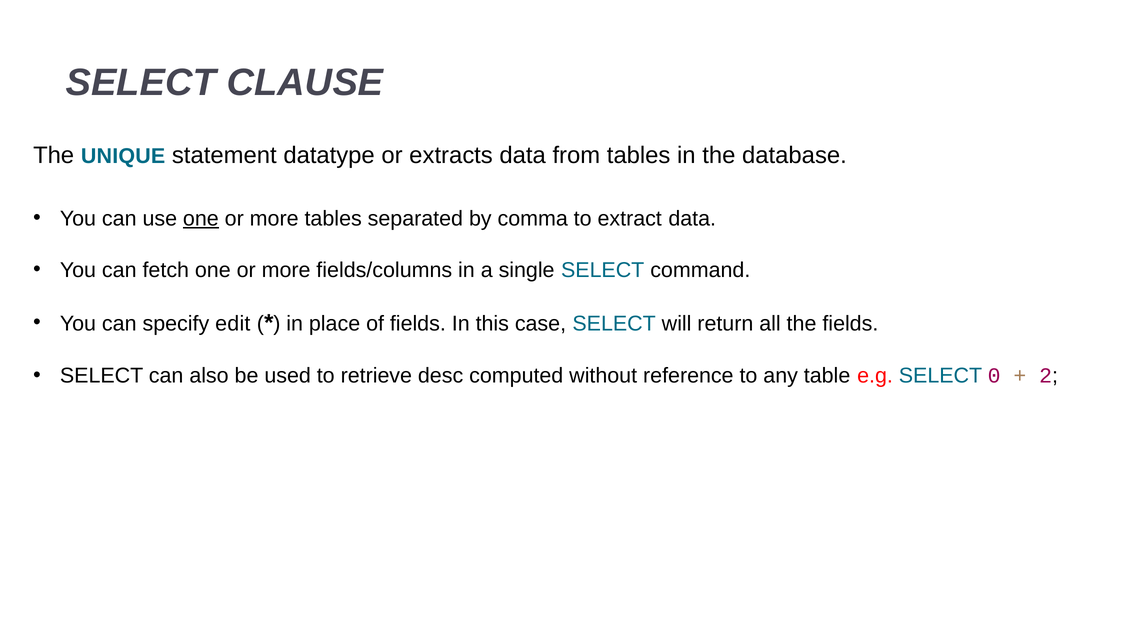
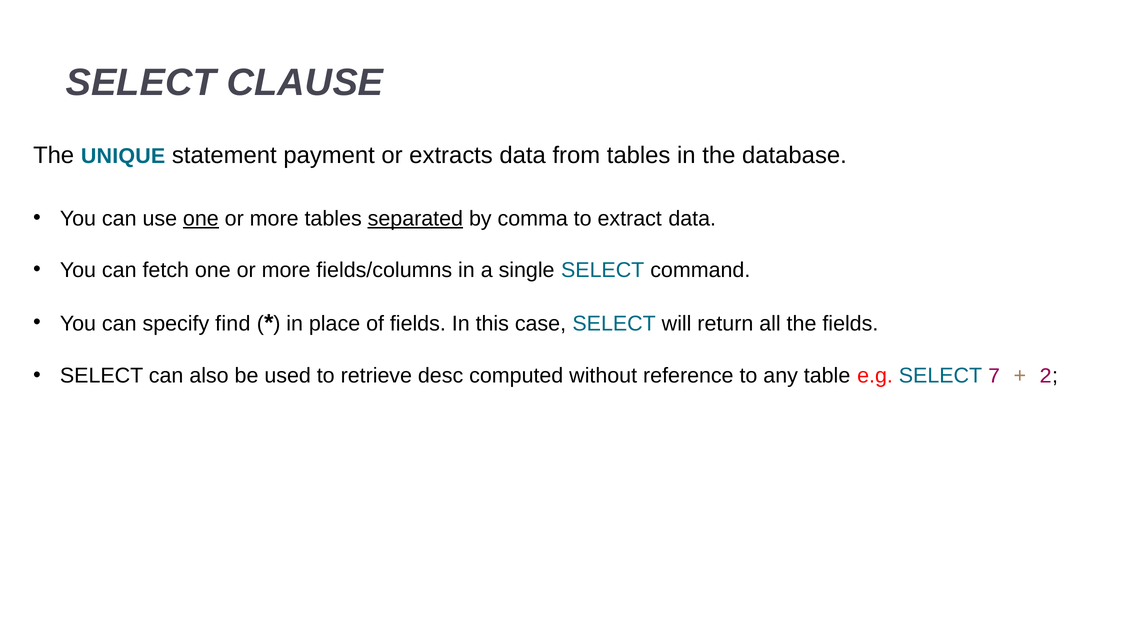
datatype: datatype -> payment
separated underline: none -> present
edit: edit -> find
0: 0 -> 7
